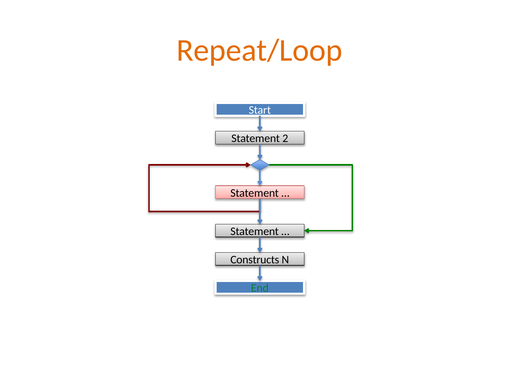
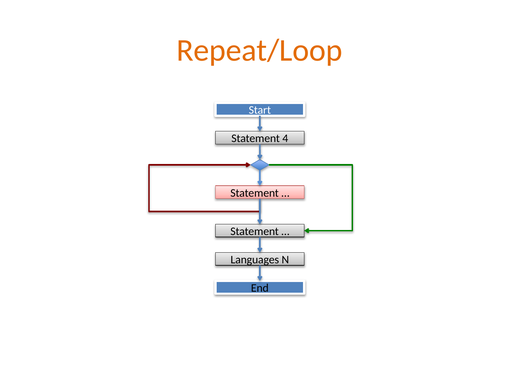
2: 2 -> 4
Constructs: Constructs -> Languages
End colour: green -> black
